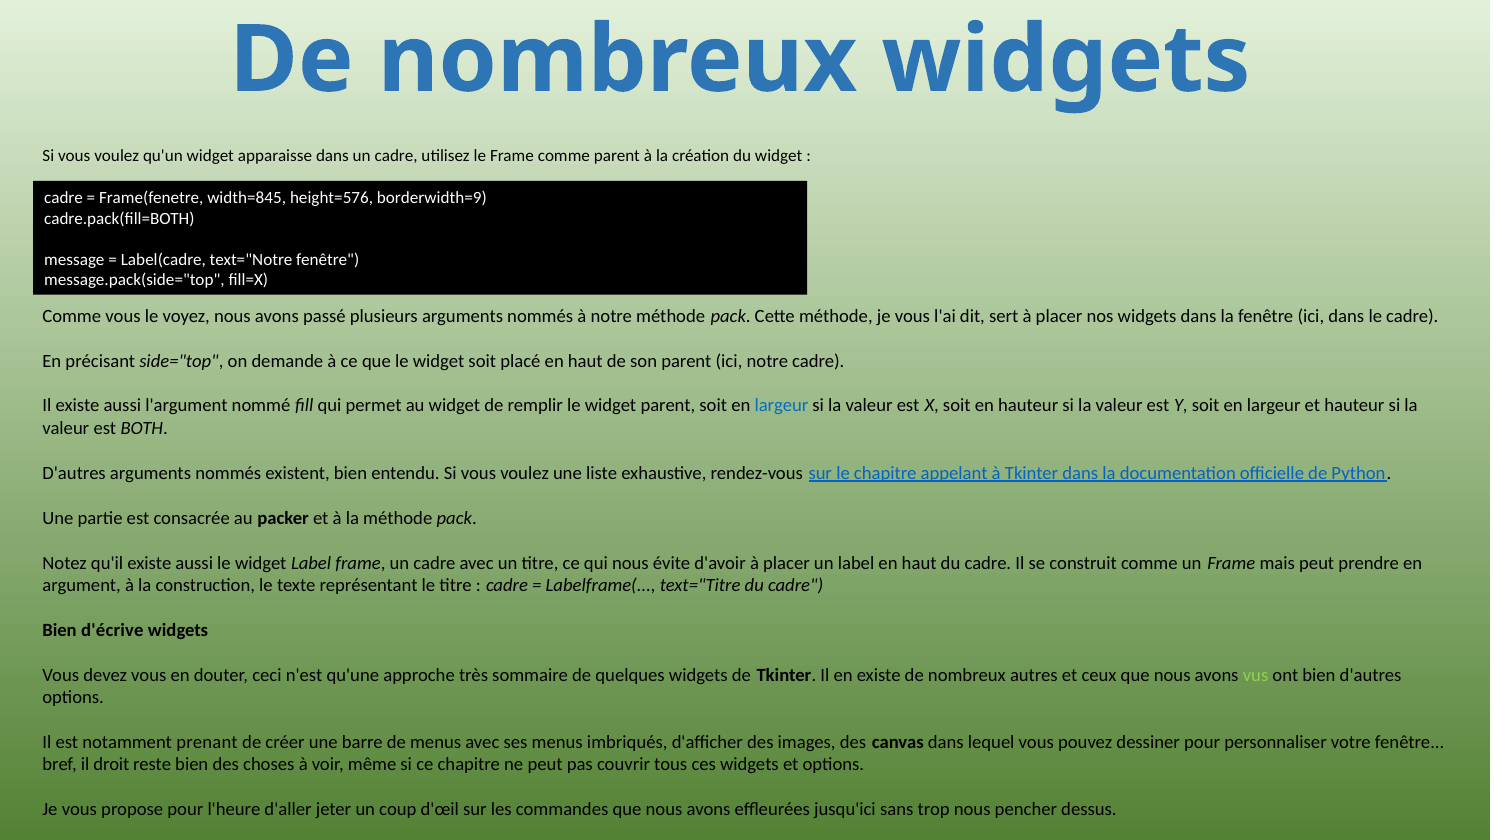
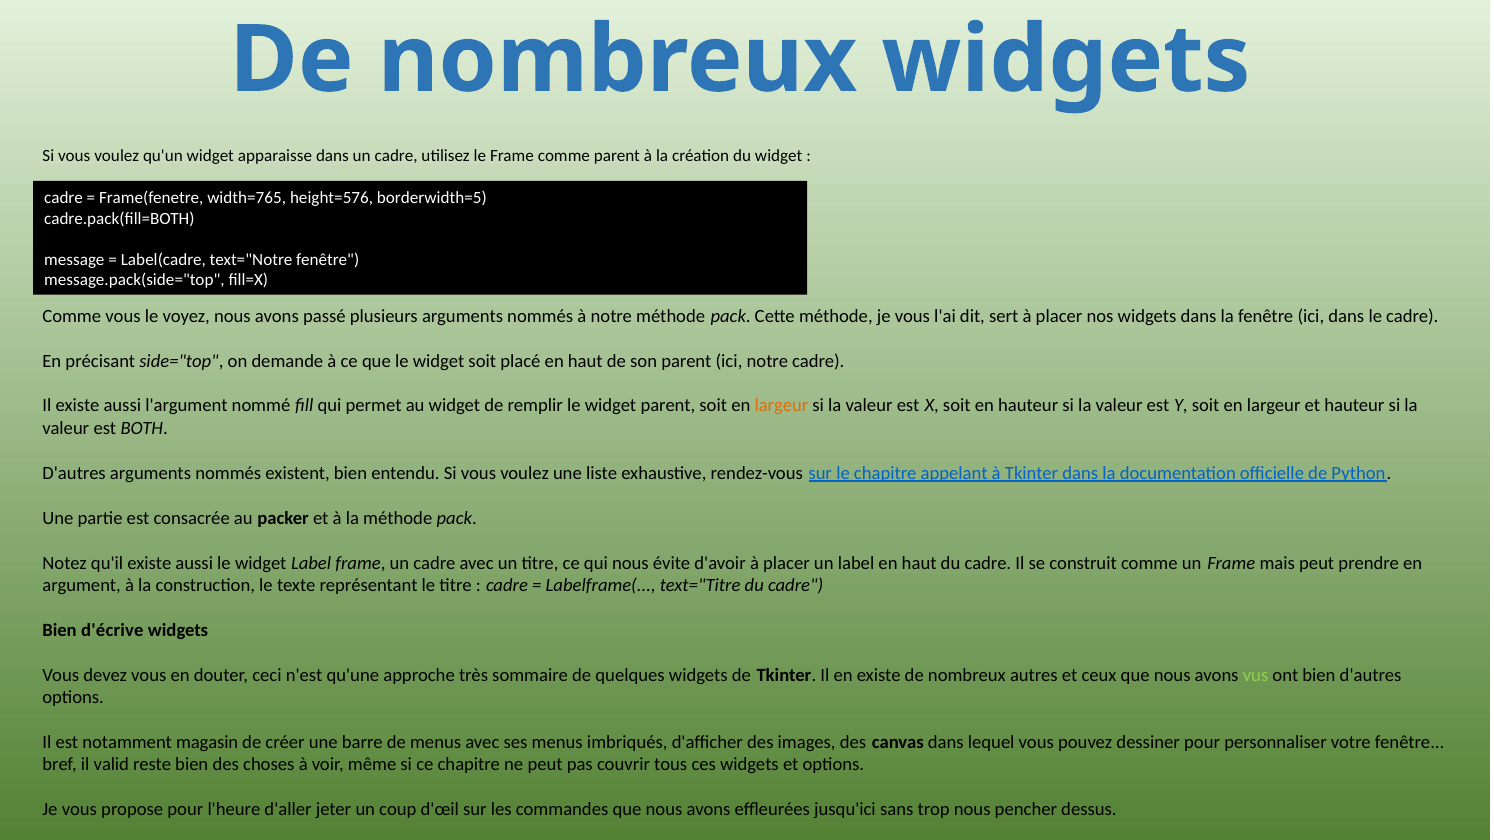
width=845: width=845 -> width=765
borderwidth=9: borderwidth=9 -> borderwidth=5
largeur at (781, 406) colour: blue -> orange
prenant: prenant -> magasin
droit: droit -> valid
